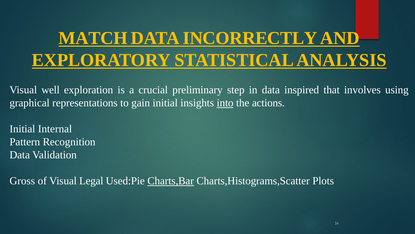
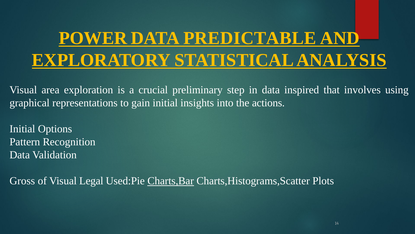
MATCH: MATCH -> POWER
INCORRECTLY: INCORRECTLY -> PREDICTABLE
well: well -> area
into underline: present -> none
Internal: Internal -> Options
